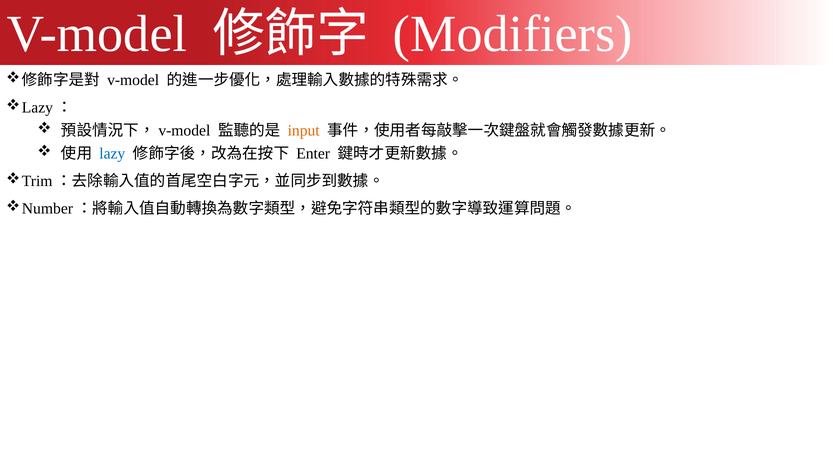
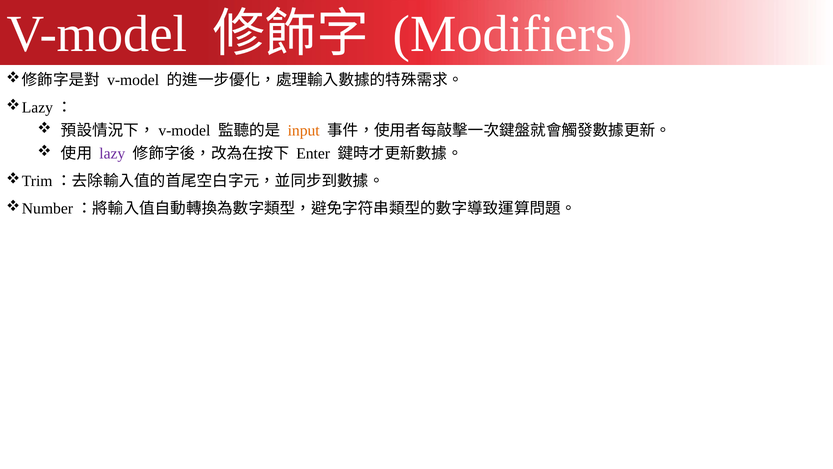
lazy colour: blue -> purple
